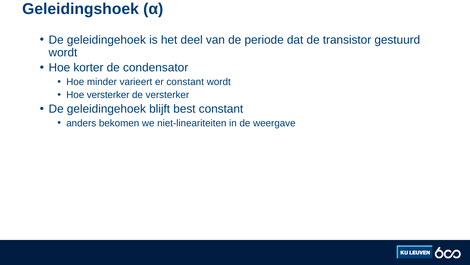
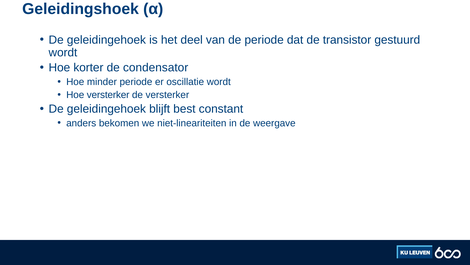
minder varieert: varieert -> periode
er constant: constant -> oscillatie
